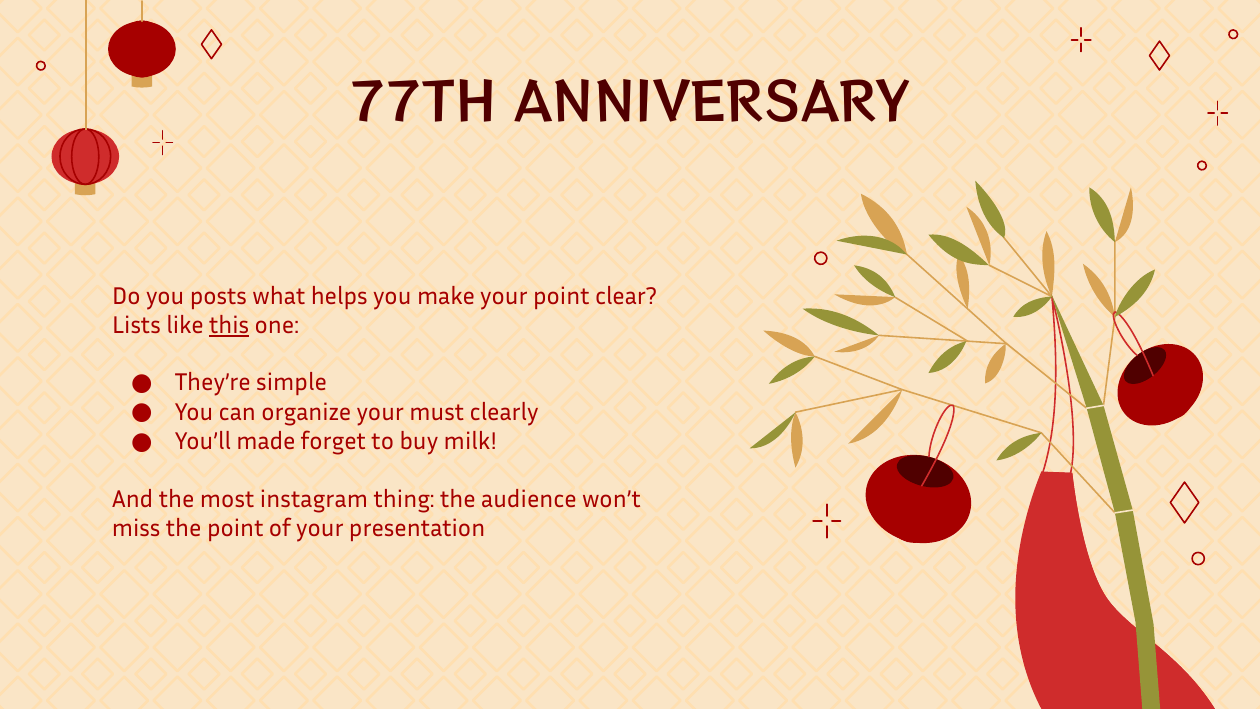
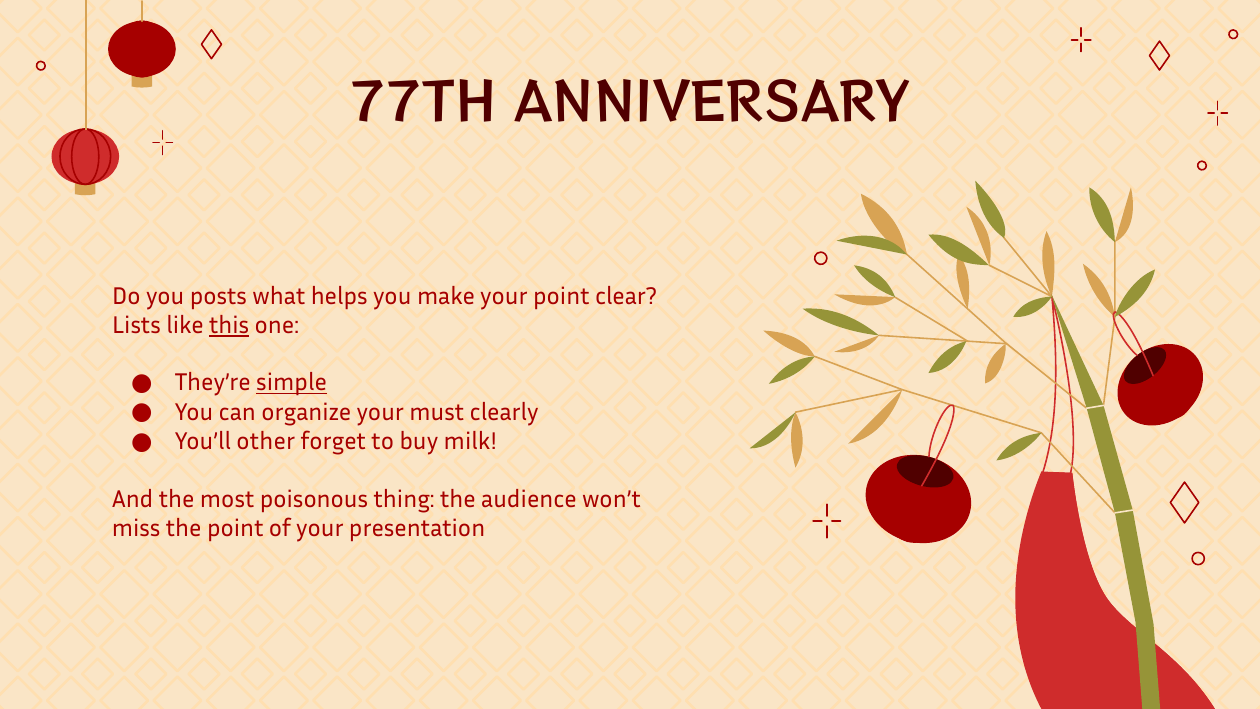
simple underline: none -> present
made: made -> other
instagram: instagram -> poisonous
